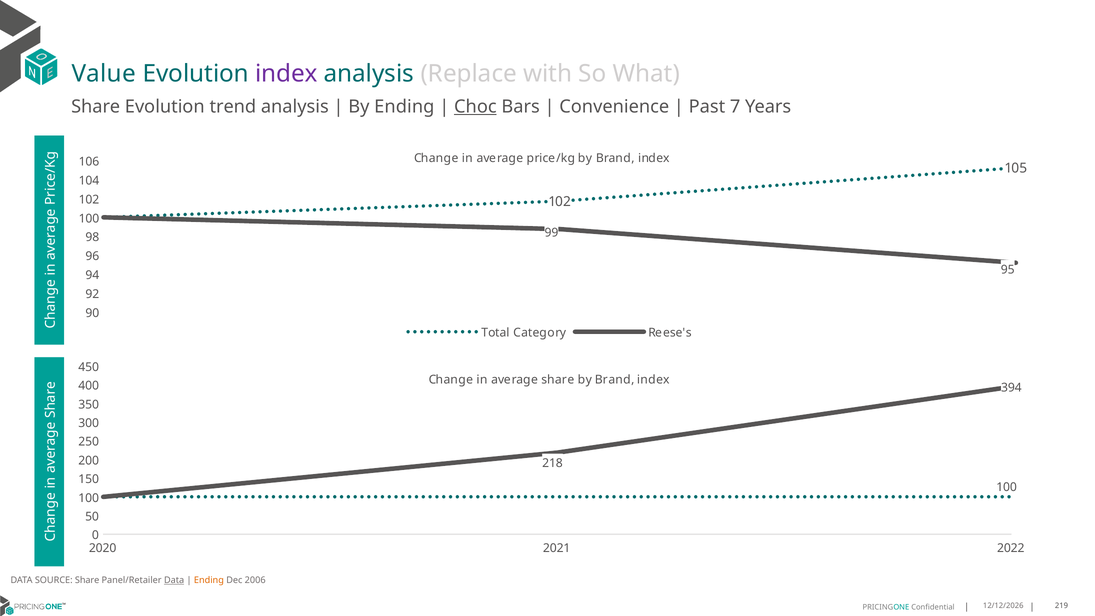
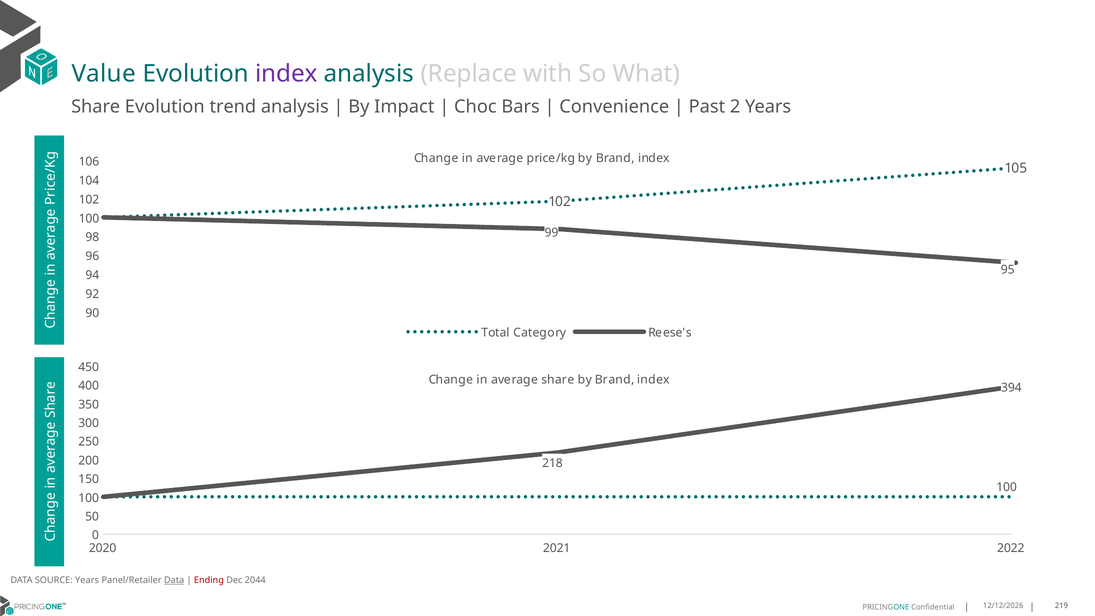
By Ending: Ending -> Impact
Choc underline: present -> none
7: 7 -> 2
SOURCE Share: Share -> Years
Ending at (209, 580) colour: orange -> red
2006: 2006 -> 2044
